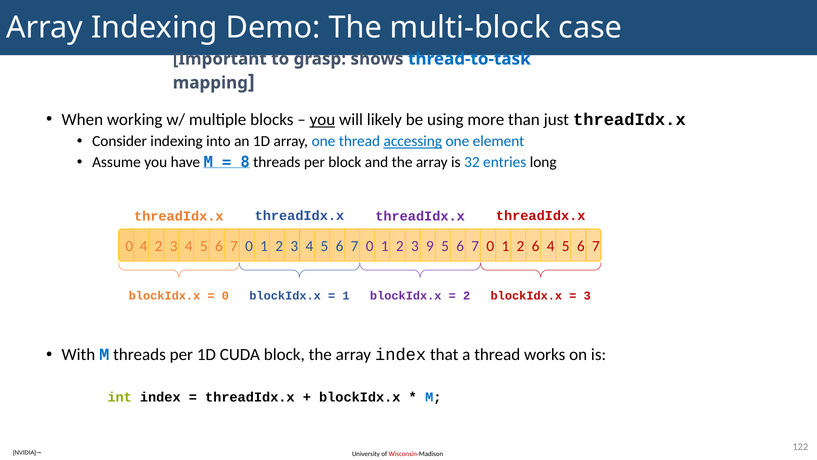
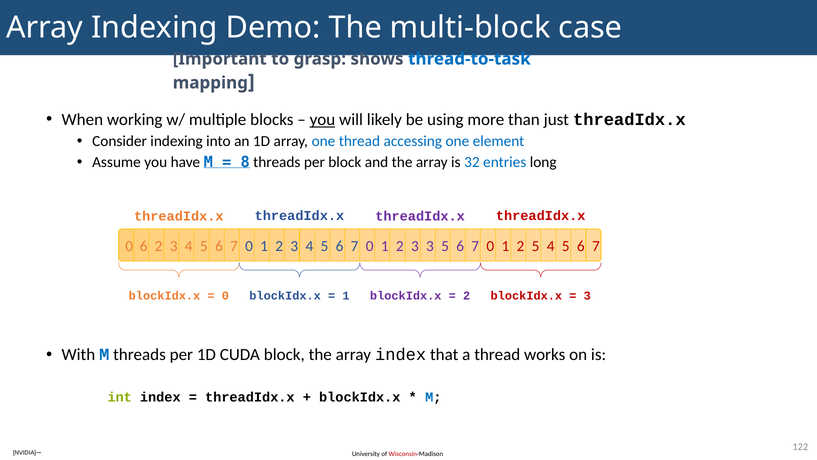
accessing underline: present -> none
0 4: 4 -> 6
3 9: 9 -> 3
2 6: 6 -> 5
